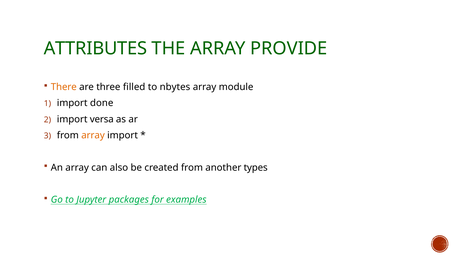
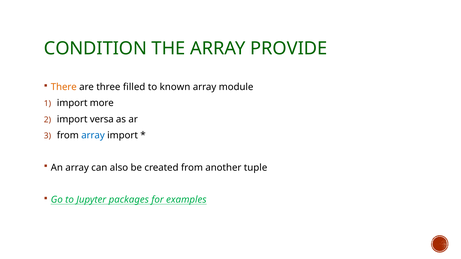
ATTRIBUTES: ATTRIBUTES -> CONDITION
nbytes: nbytes -> known
done: done -> more
array at (93, 135) colour: orange -> blue
types: types -> tuple
